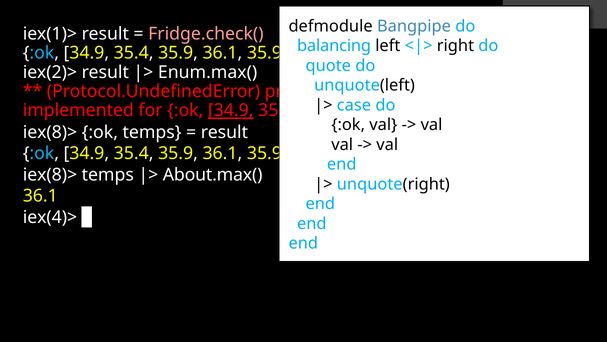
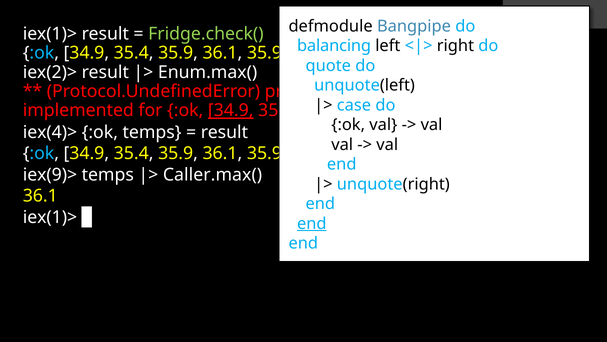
Fridge.check( colour: pink -> light green
iex(8)> at (50, 132): iex(8)> -> iex(4)>
iex(8)> at (50, 174): iex(8)> -> iex(9)>
About.max(: About.max( -> Caller.max(
iex(4)> at (50, 217): iex(4)> -> iex(1)>
end at (312, 223) underline: none -> present
